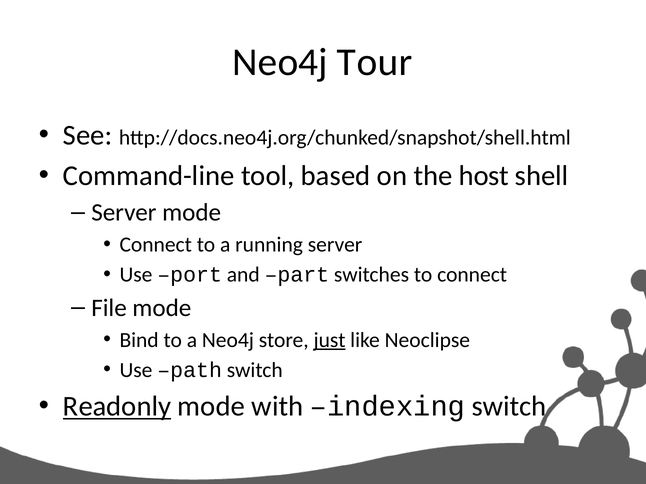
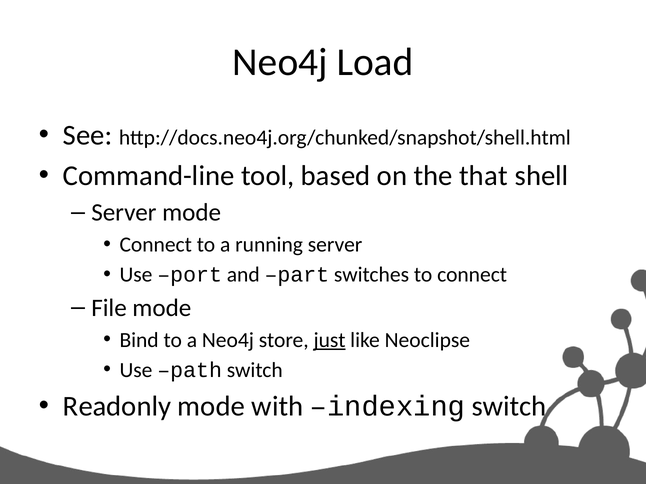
Tour: Tour -> Load
host: host -> that
Readonly underline: present -> none
